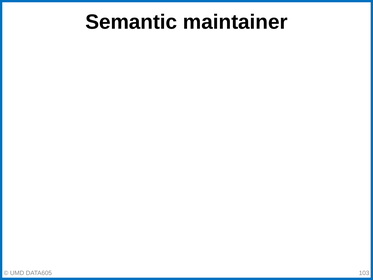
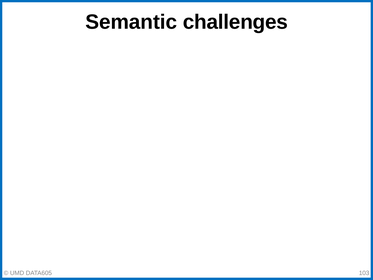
maintainer: maintainer -> challenges
